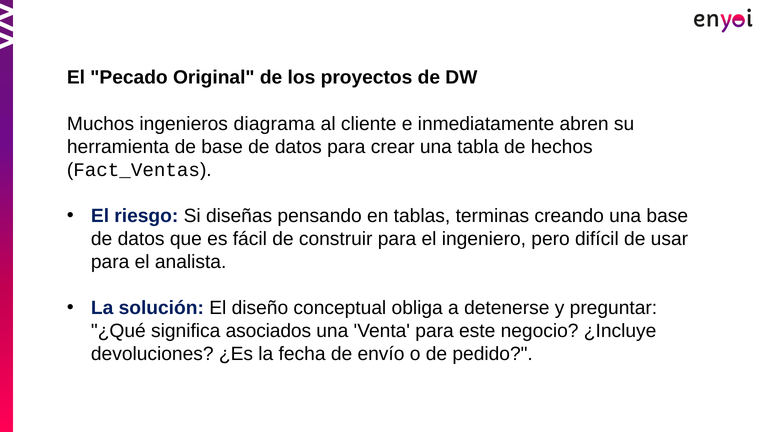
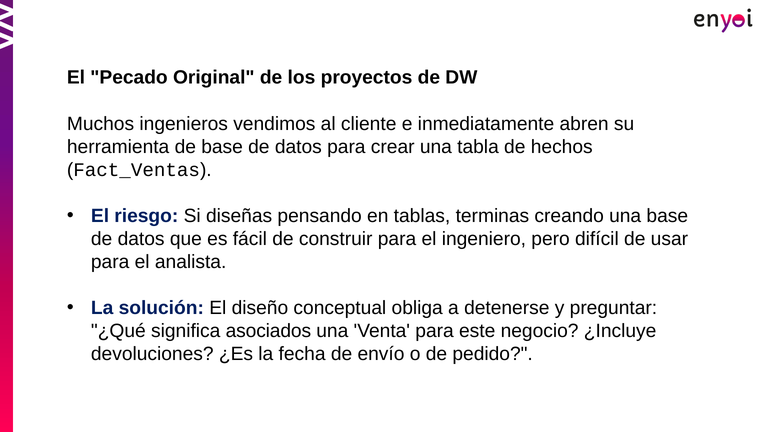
diagrama: diagrama -> vendimos
